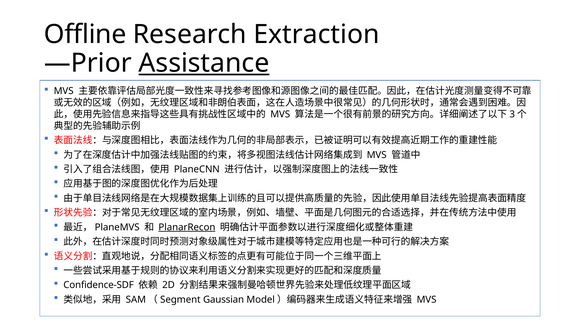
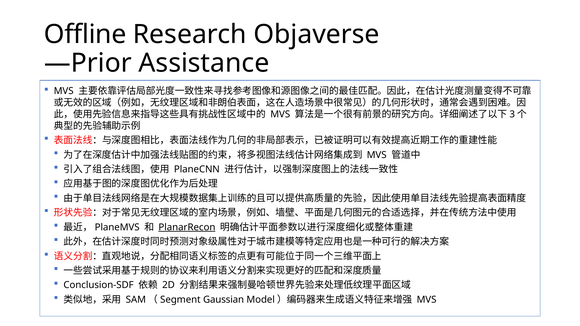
Extraction: Extraction -> Objaverse
Assistance underline: present -> none
Confidence-SDF: Confidence-SDF -> Conclusion-SDF
